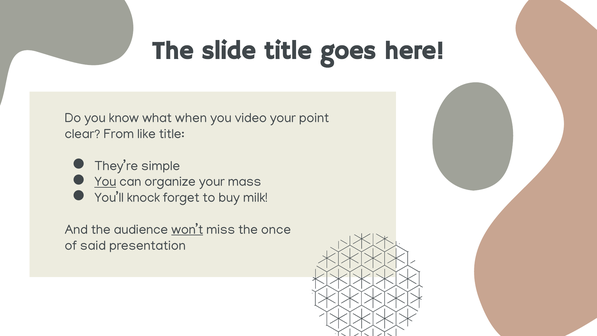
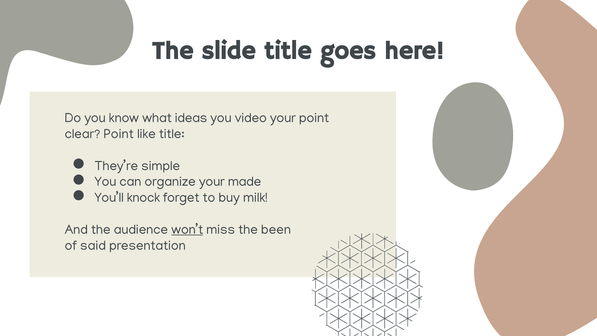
when: when -> ideas
clear From: From -> Point
You at (105, 182) underline: present -> none
mass: mass -> made
once: once -> been
